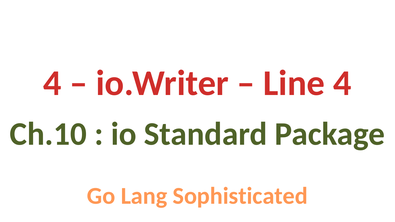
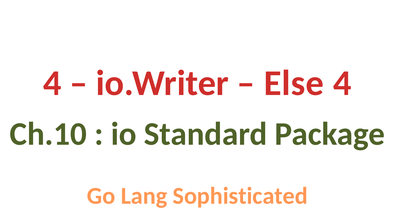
Line: Line -> Else
